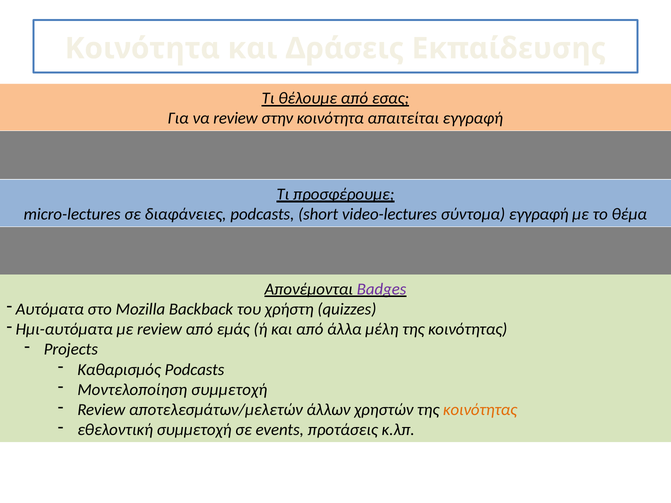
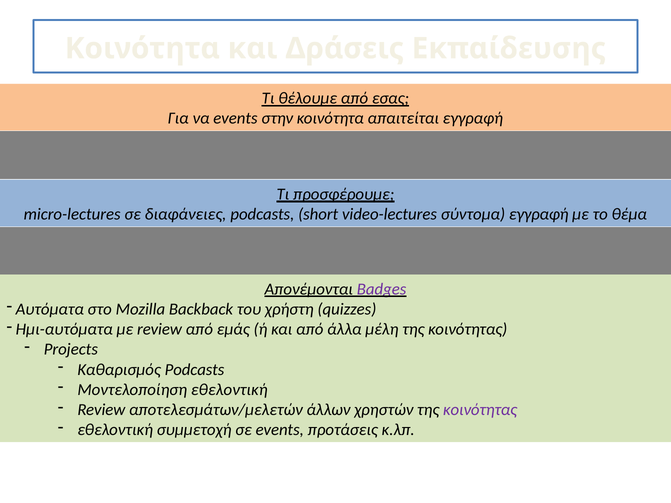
να review: review -> events
Μοντελοποίηση συμμετοχή: συμμετοχή -> εθελοντική
κοινότητας at (480, 410) colour: orange -> purple
